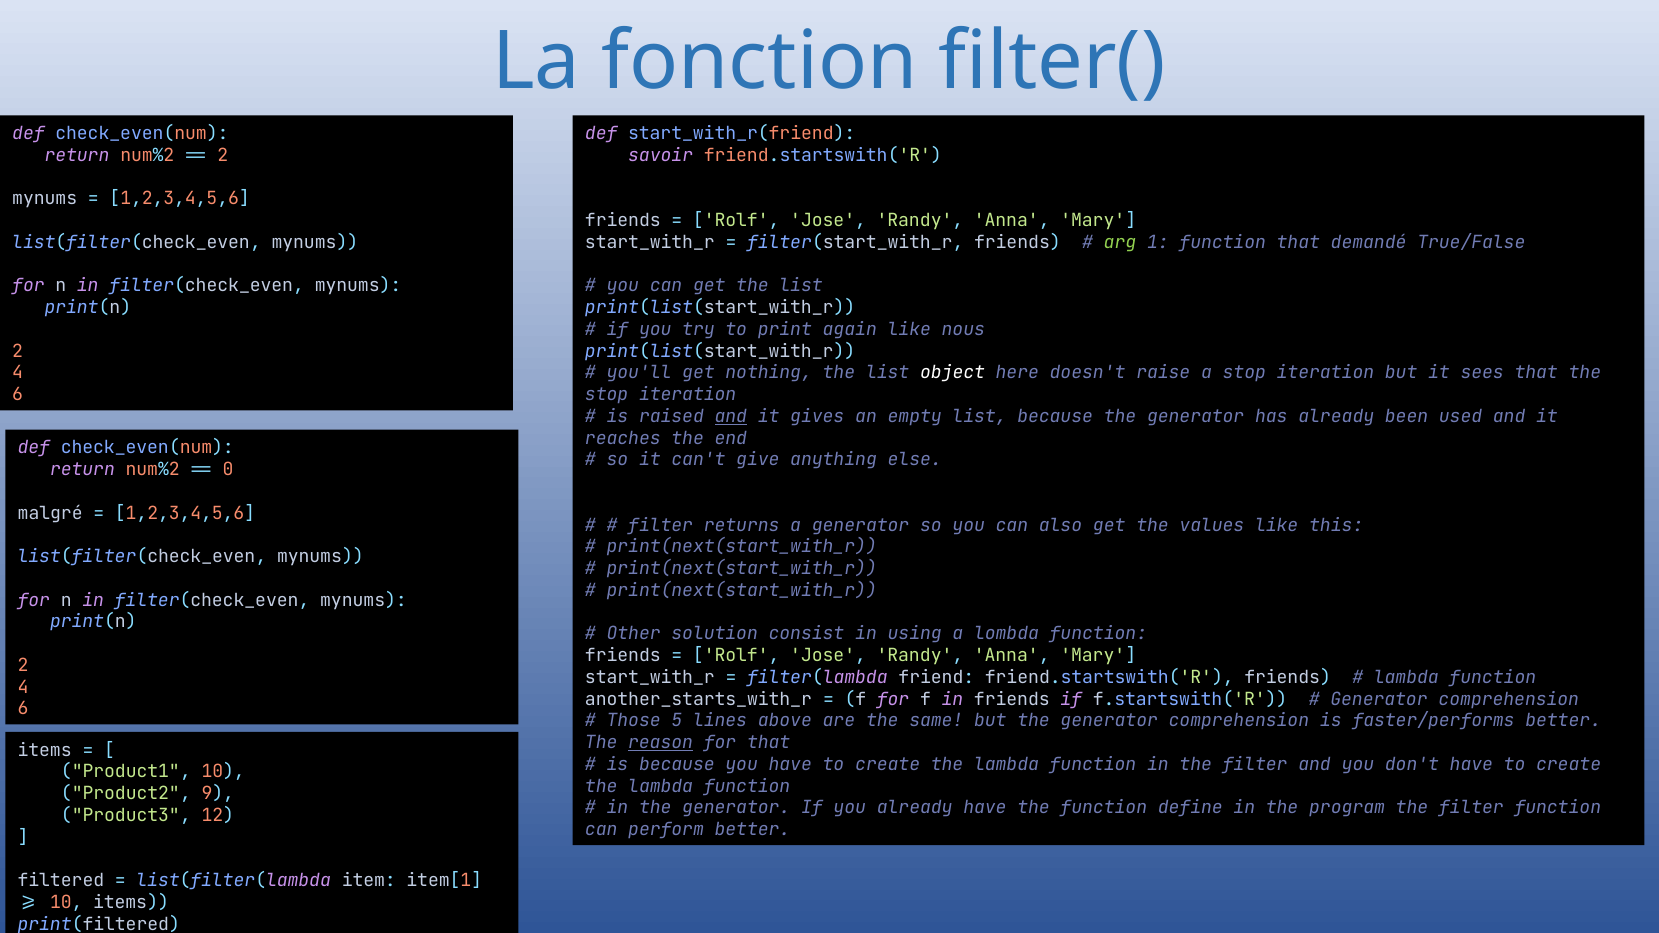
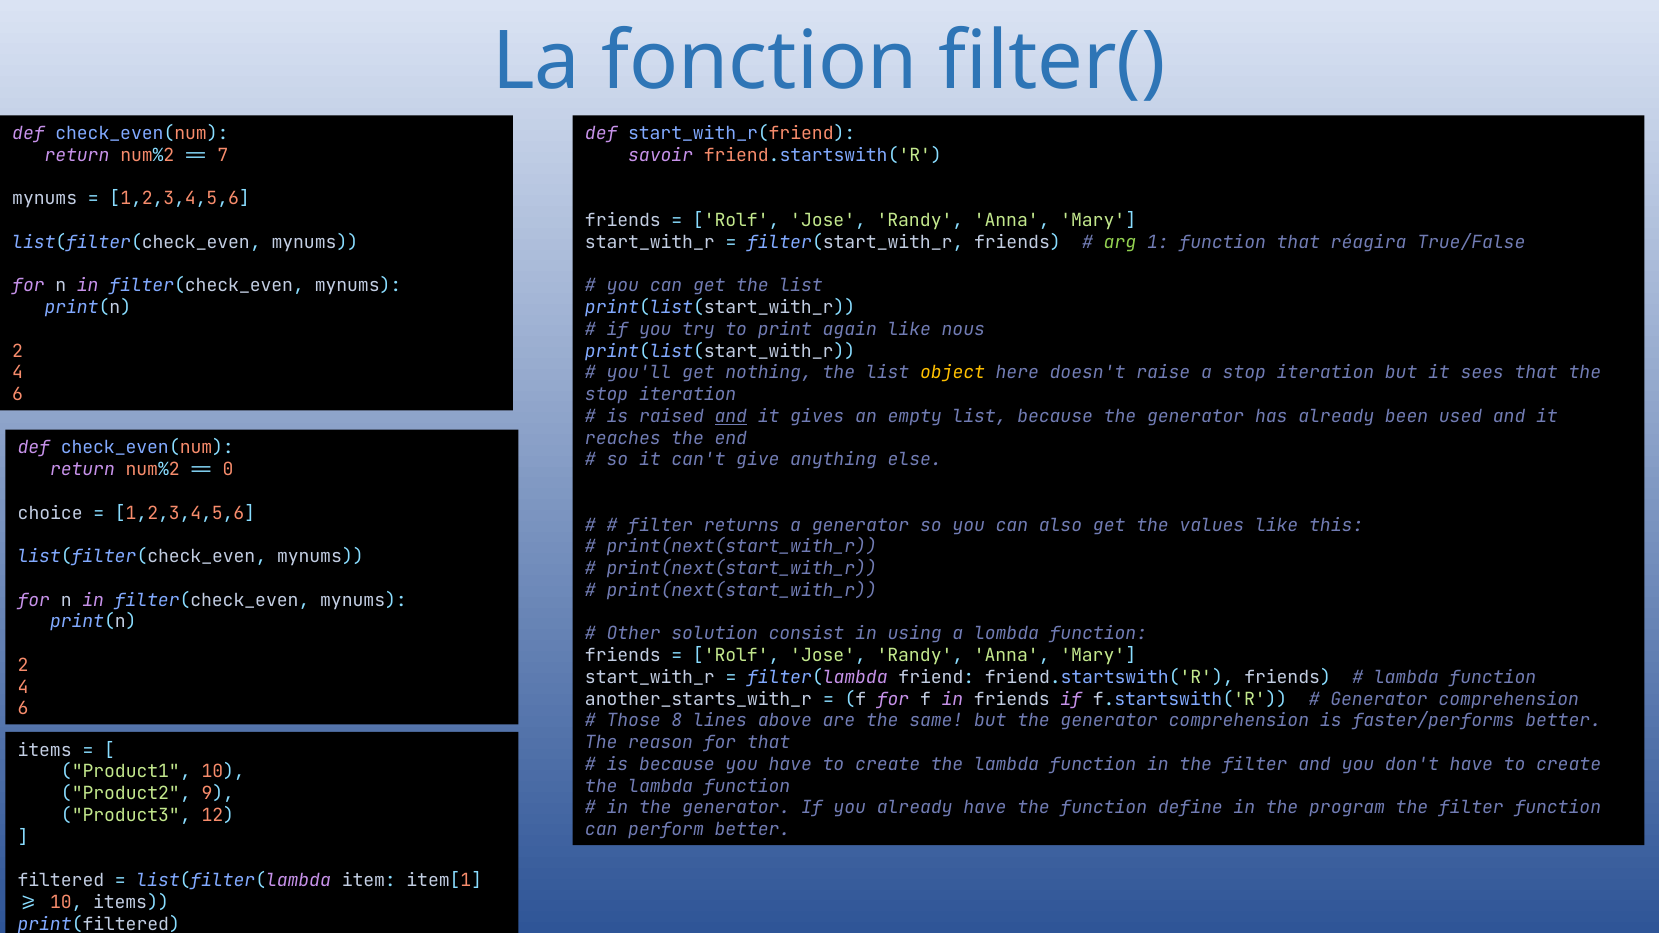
2 at (223, 155): 2 -> 7
demandé: demandé -> réagira
object colour: white -> yellow
malgré: malgré -> choice
5: 5 -> 8
reason underline: present -> none
